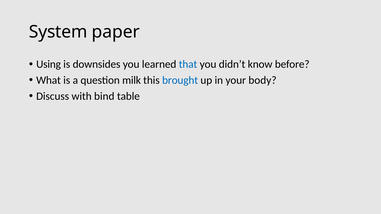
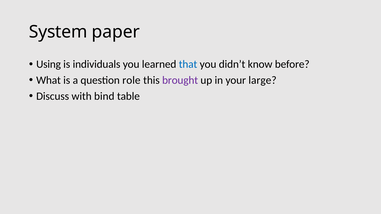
downsides: downsides -> individuals
milk: milk -> role
brought colour: blue -> purple
body: body -> large
